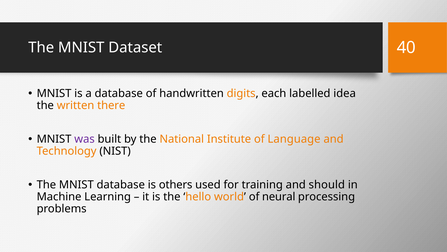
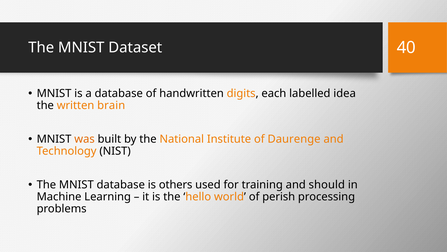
there: there -> brain
was colour: purple -> orange
Language: Language -> Daurenge
neural: neural -> perish
